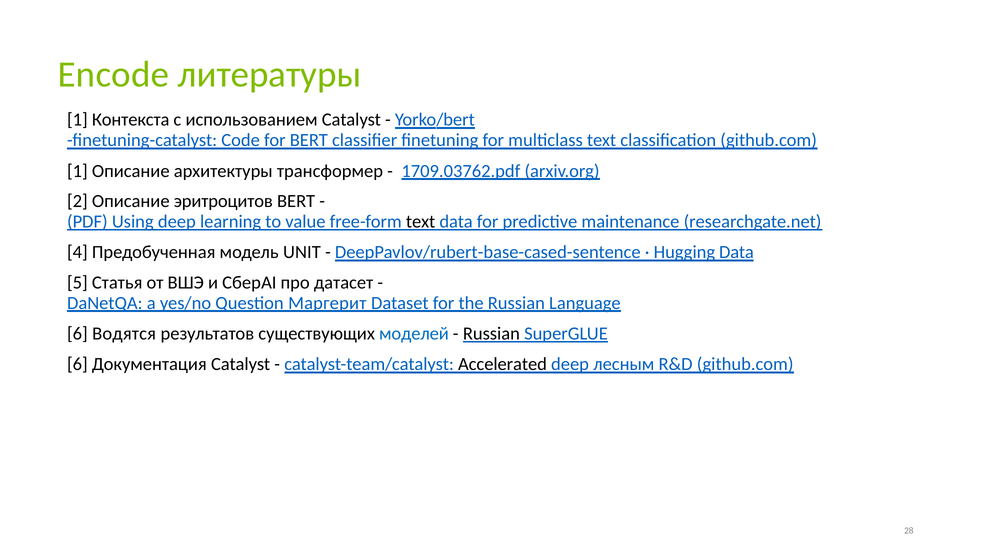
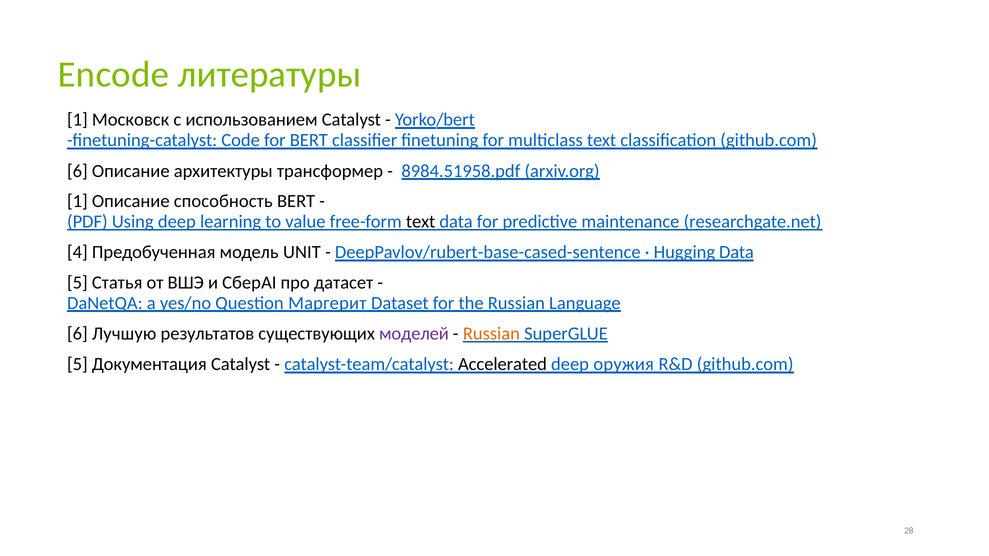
Контекста: Контекста -> Московск
1 at (77, 171): 1 -> 6
1709.03762.pdf: 1709.03762.pdf -> 8984.51958.pdf
2 at (77, 201): 2 -> 1
эритроцитов: эритроцитов -> способность
Водятся: Водятся -> Лучшую
моделей colour: blue -> purple
Russian at (491, 334) colour: black -> orange
6 at (77, 365): 6 -> 5
лесным: лесным -> оружия
